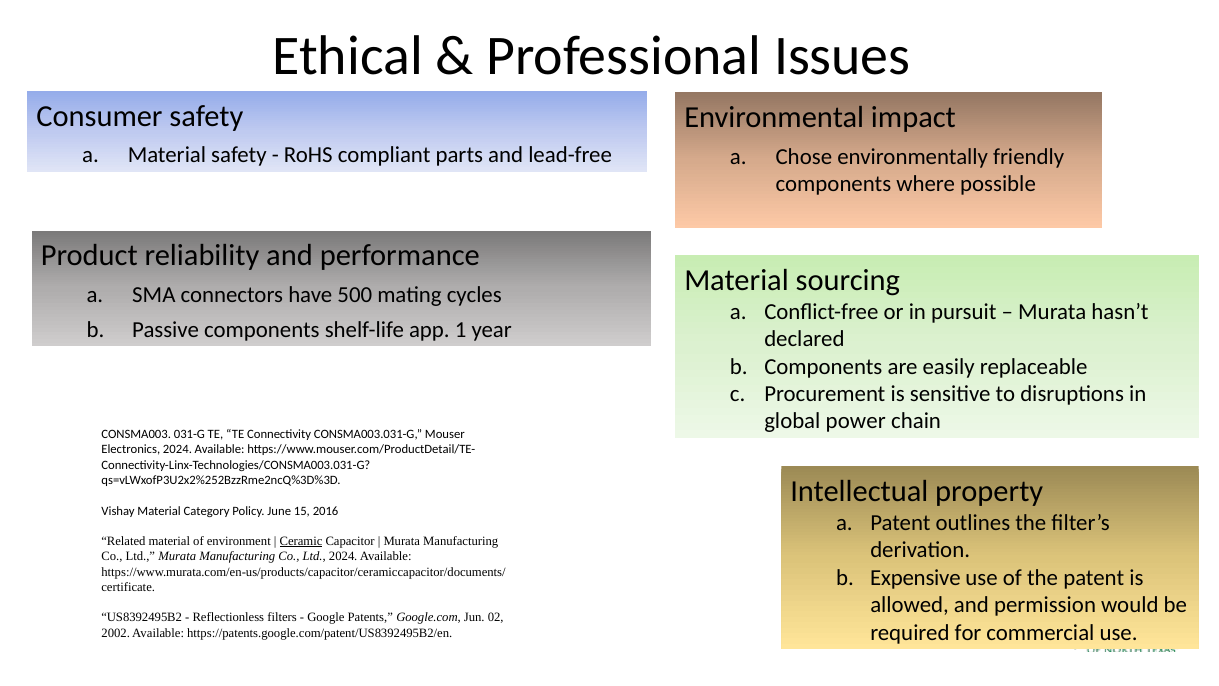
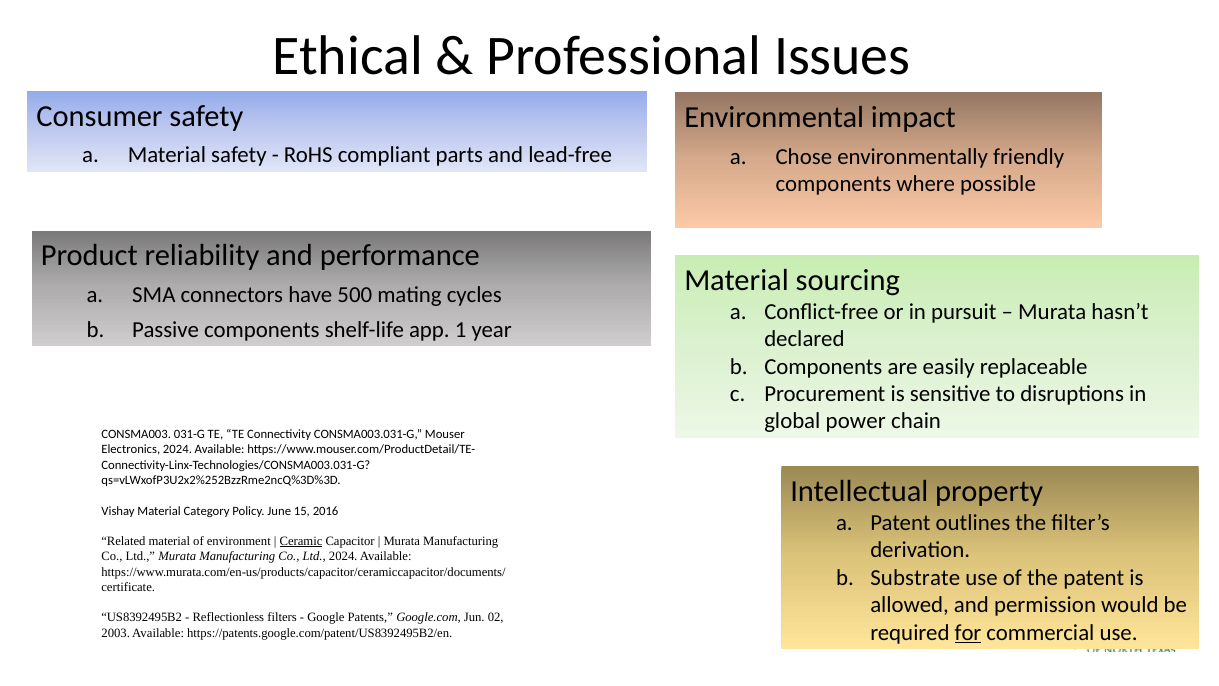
Expensive: Expensive -> Substrate
for underline: none -> present
2002: 2002 -> 2003
